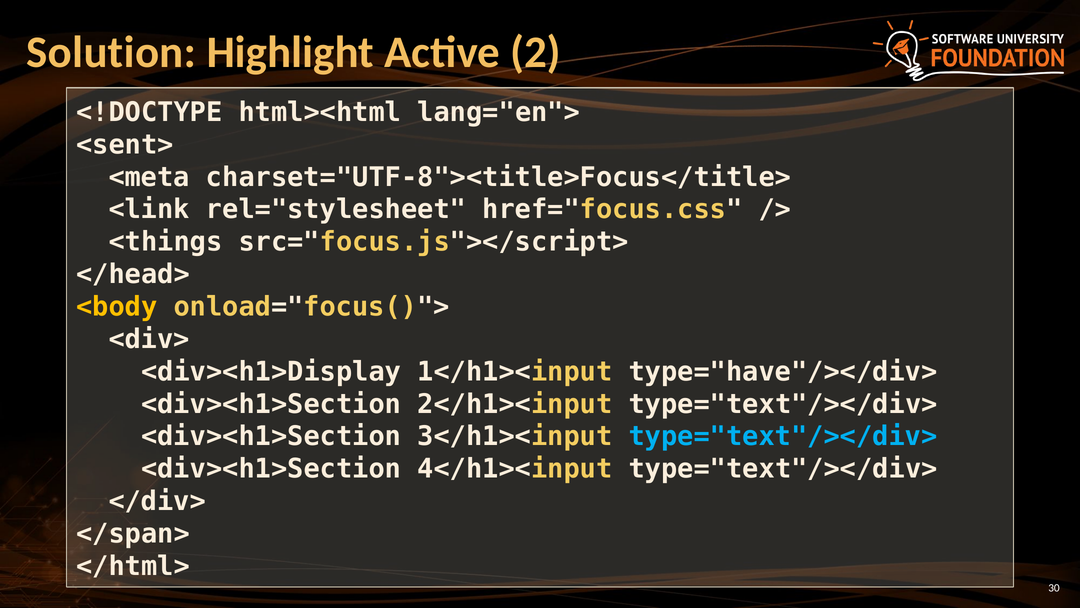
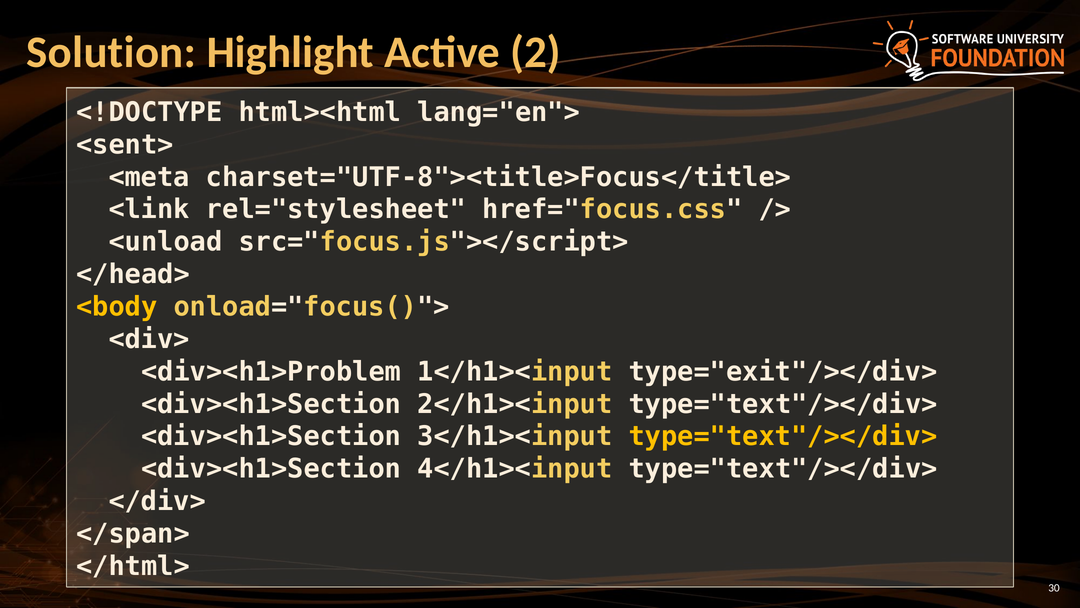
<things: <things -> <unload
<div><h1>Display: <div><h1>Display -> <div><h1>Problem
type="have"/></div>: type="have"/></div> -> type="exit"/></div>
type="text"/></div> at (783, 436) colour: light blue -> yellow
